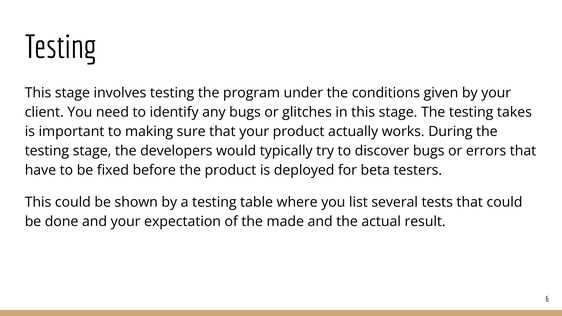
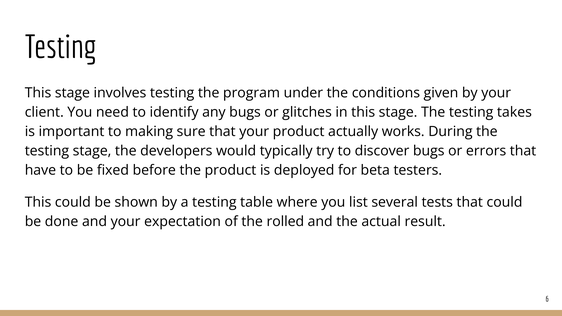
made: made -> rolled
